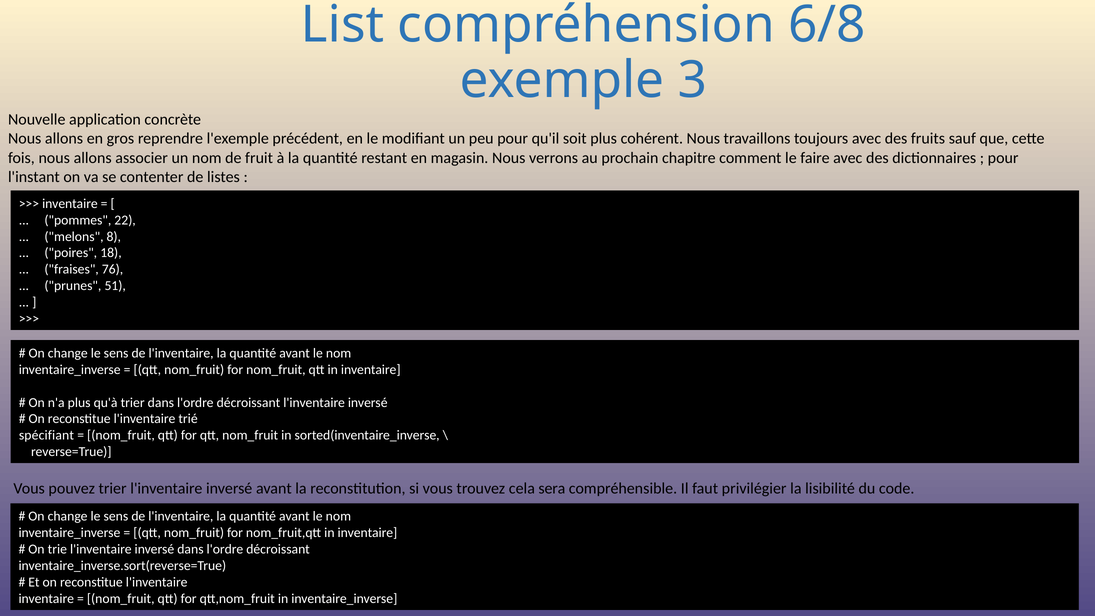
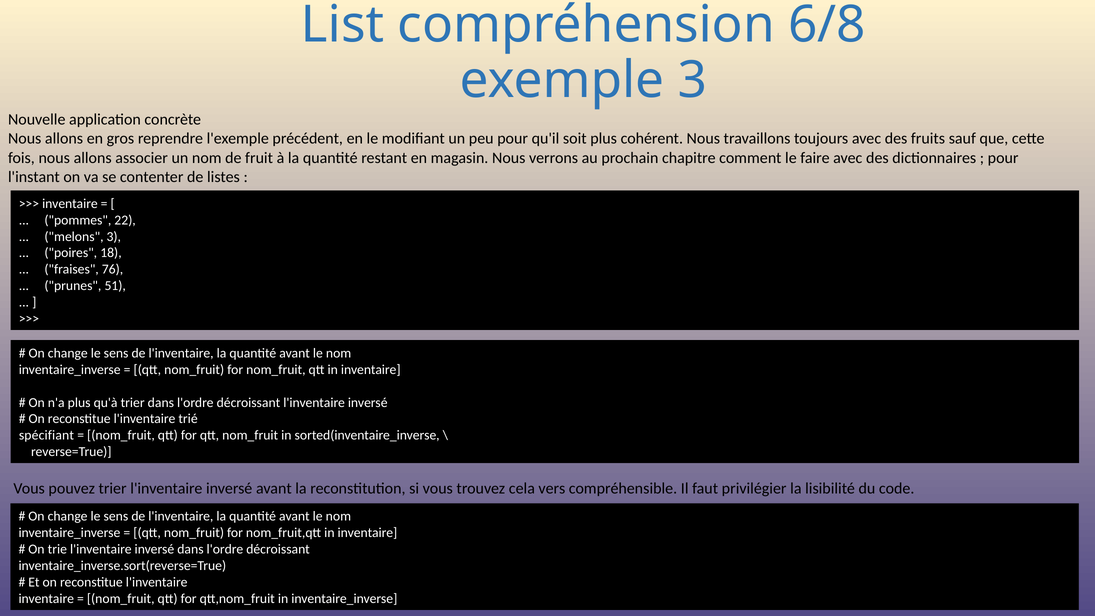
melons 8: 8 -> 3
sera: sera -> vers
